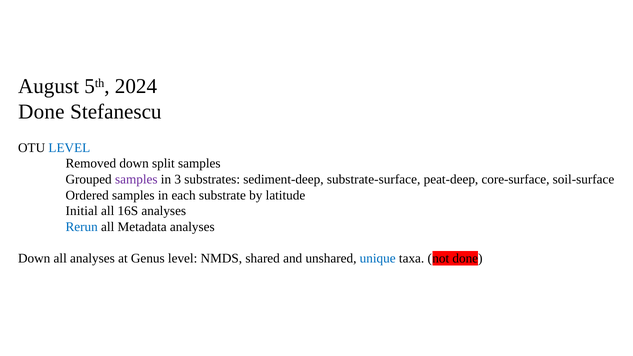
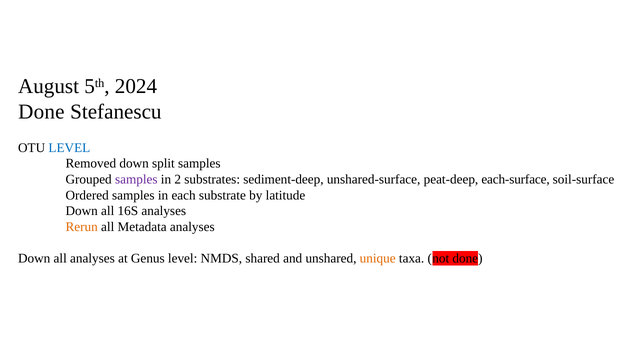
3: 3 -> 2
substrate-surface: substrate-surface -> unshared-surface
core-surface: core-surface -> each-surface
Initial at (82, 211): Initial -> Down
Rerun colour: blue -> orange
unique colour: blue -> orange
